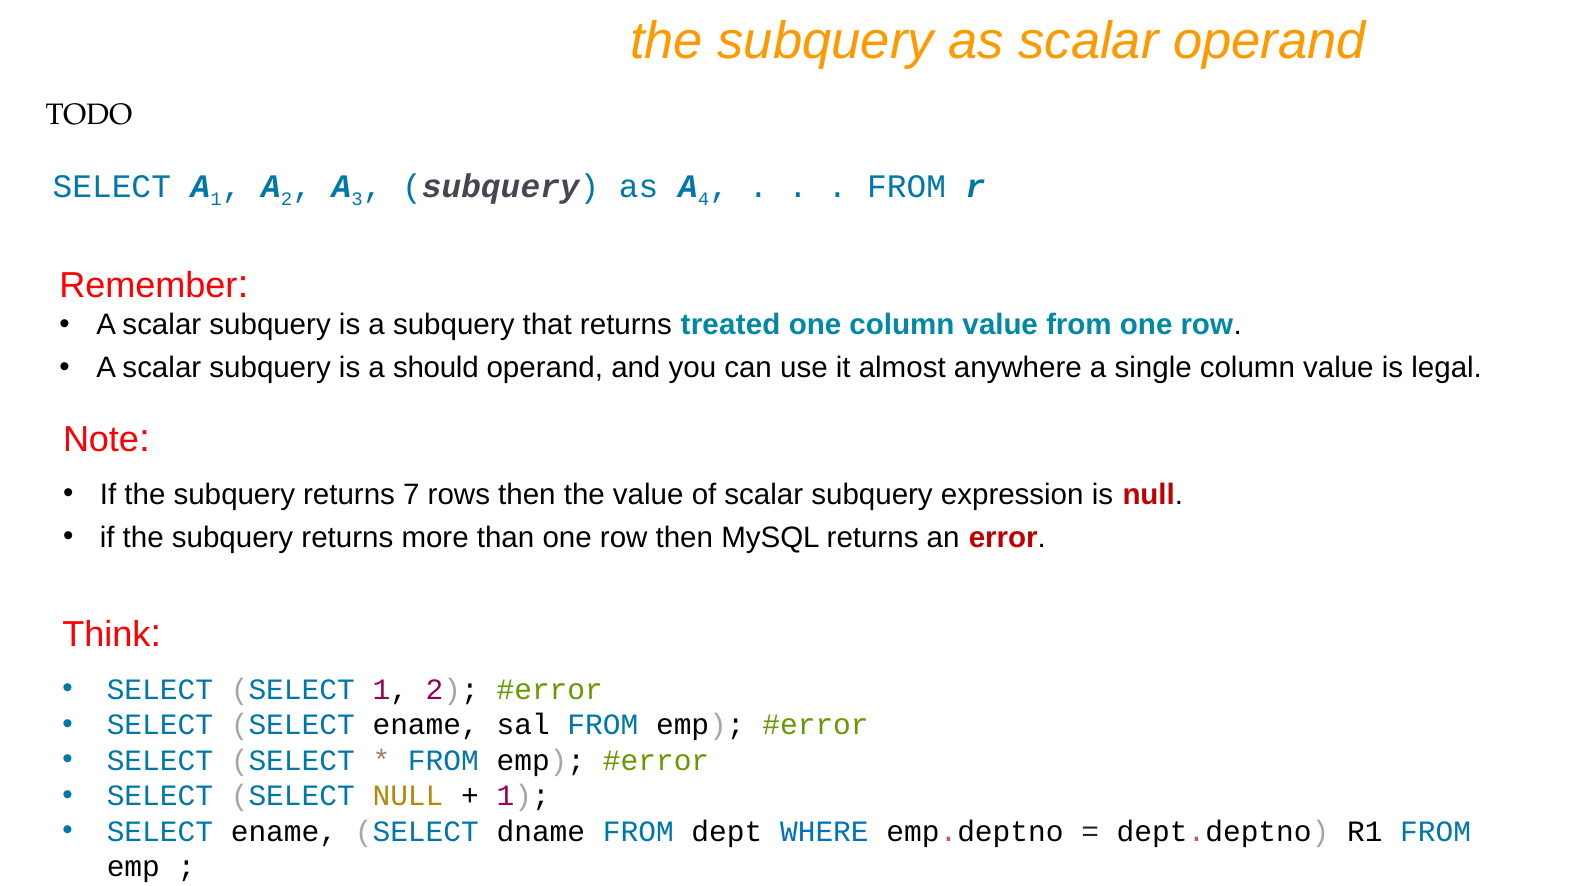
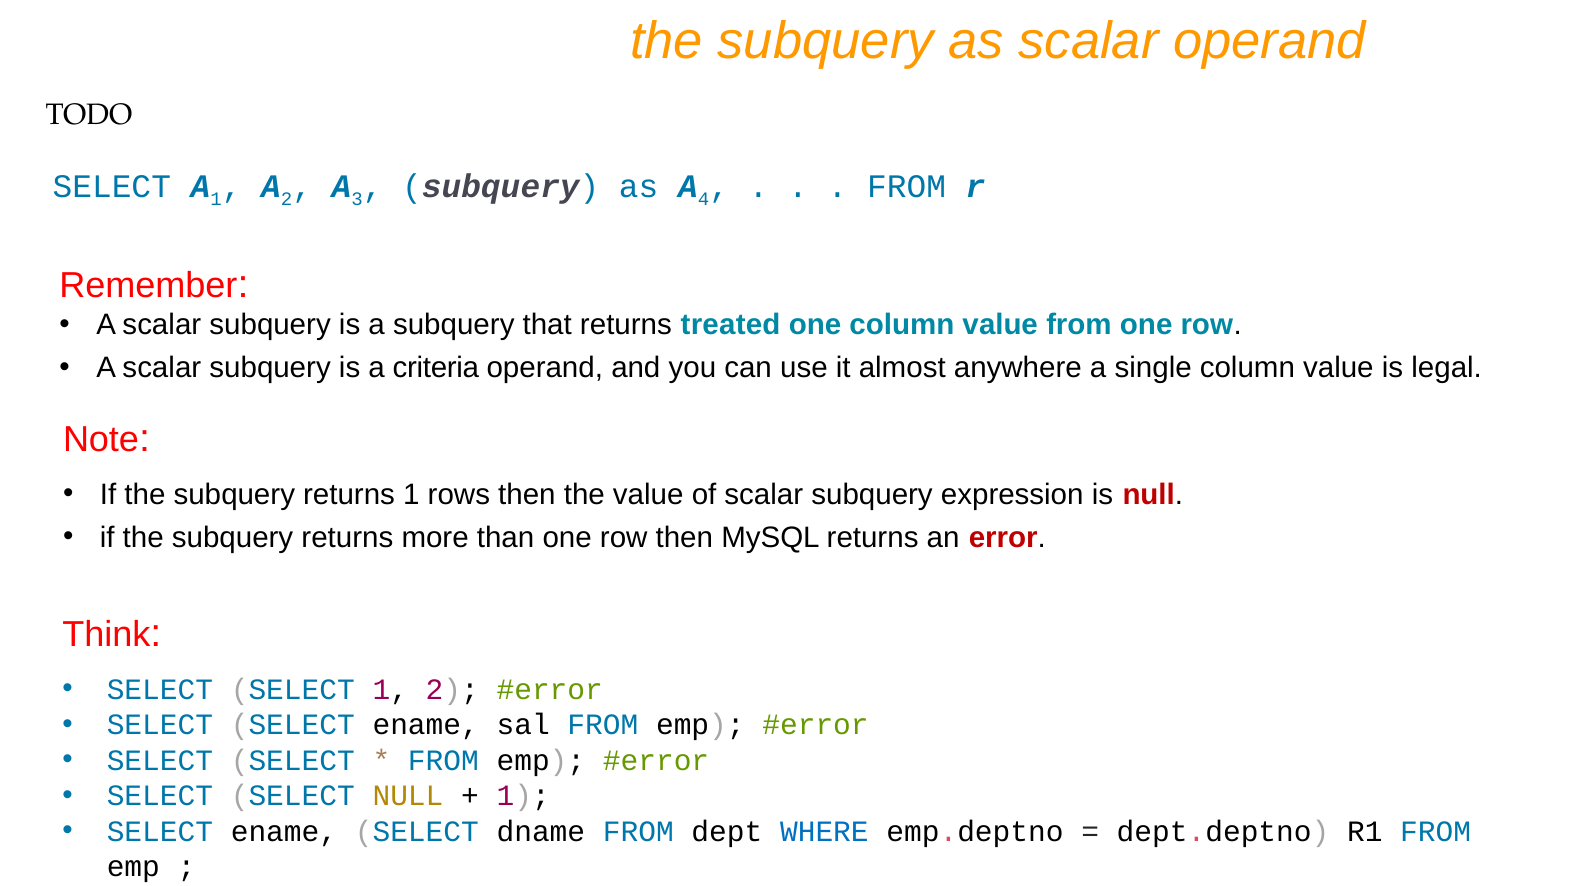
should: should -> criteria
returns 7: 7 -> 1
